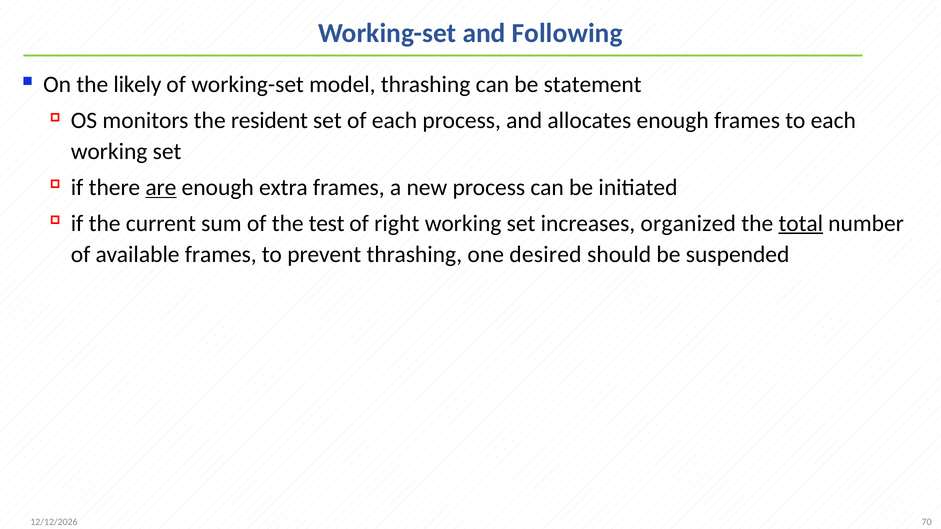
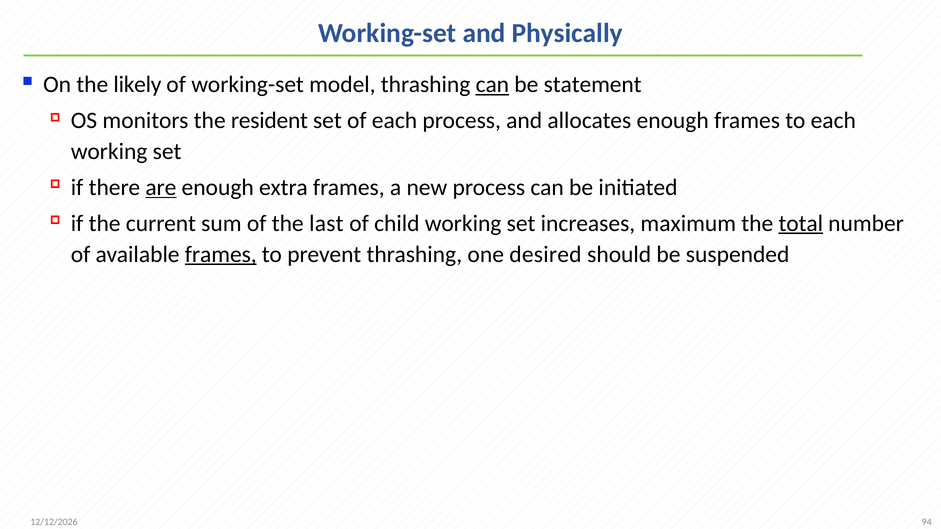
Following: Following -> Physically
can at (492, 85) underline: none -> present
test: test -> last
right: right -> child
organized: organized -> maximum
frames at (221, 254) underline: none -> present
70: 70 -> 94
